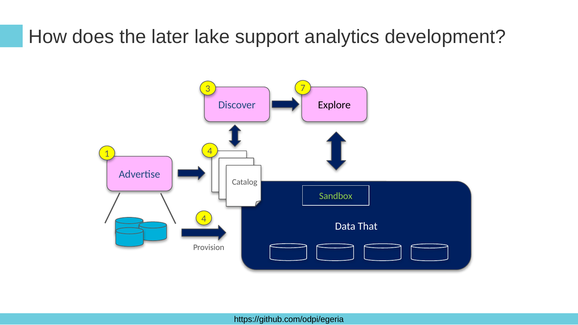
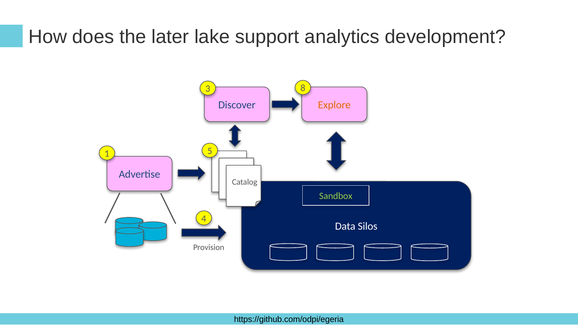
7: 7 -> 8
Explore colour: black -> orange
1 4: 4 -> 5
That: That -> Silos
